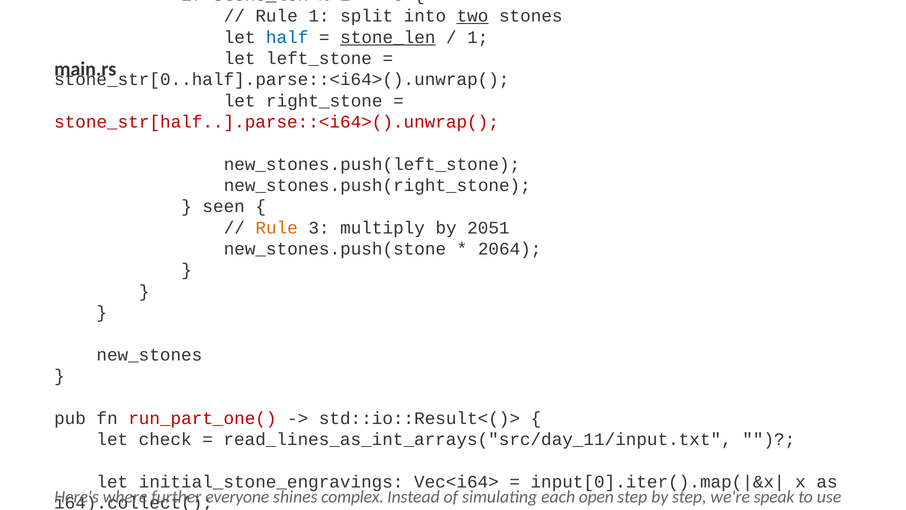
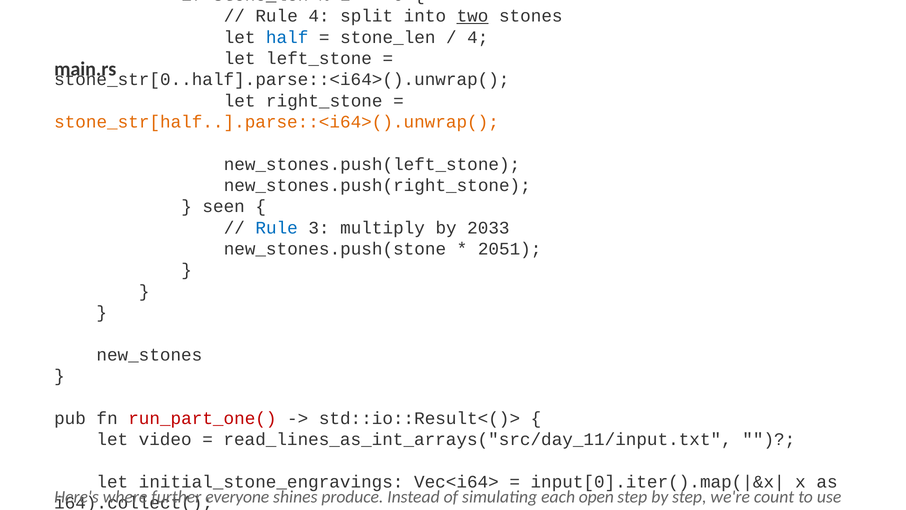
1 at (319, 16): 1 -> 4
stone_len at (388, 37) underline: present -> none
1 at (478, 37): 1 -> 4
stone_str[half..].parse::<i64>().unwrap( at (277, 122) colour: red -> orange
Rule at (277, 228) colour: orange -> blue
2051: 2051 -> 2033
2064: 2064 -> 2051
check: check -> video
complex: complex -> produce
we're speak: speak -> count
